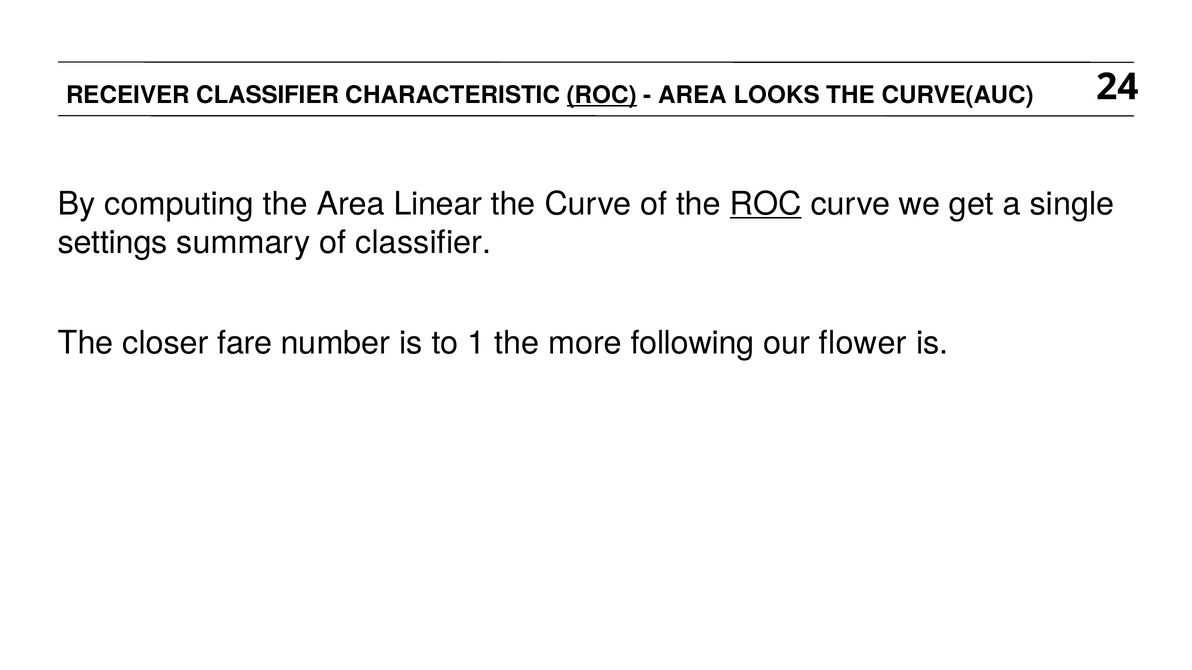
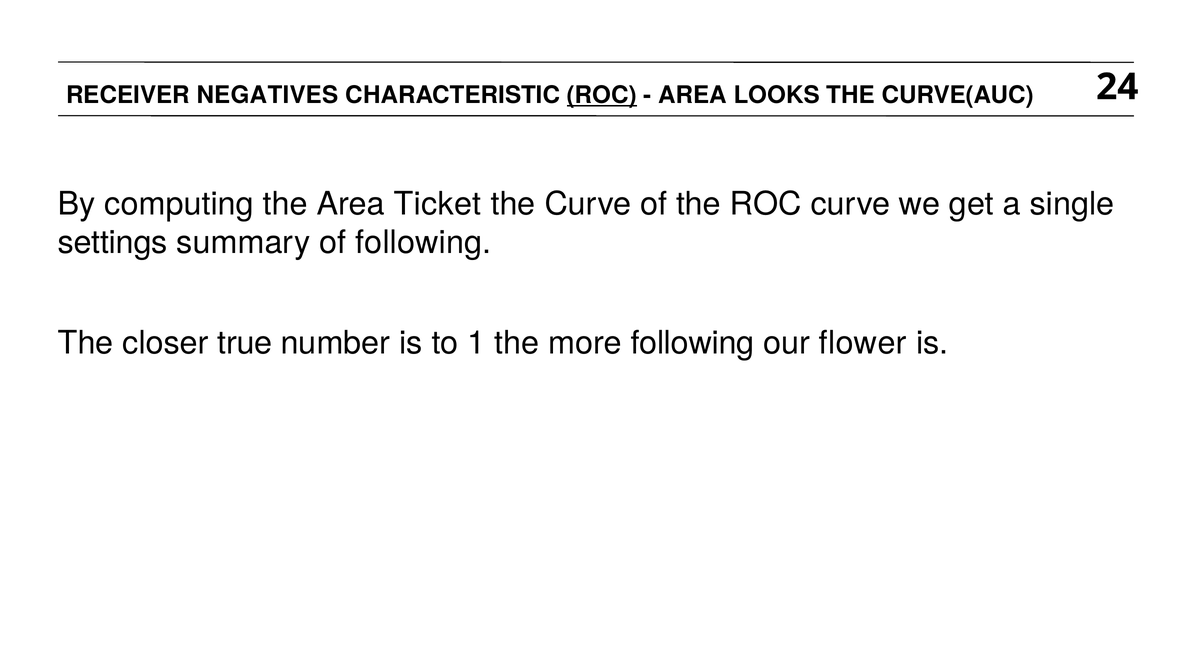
RECEIVER CLASSIFIER: CLASSIFIER -> NEGATIVES
Linear: Linear -> Ticket
ROC at (766, 204) underline: present -> none
of classifier: classifier -> following
fare: fare -> true
